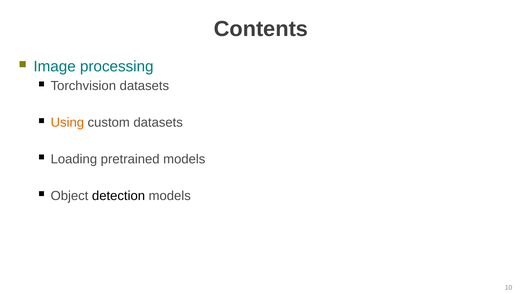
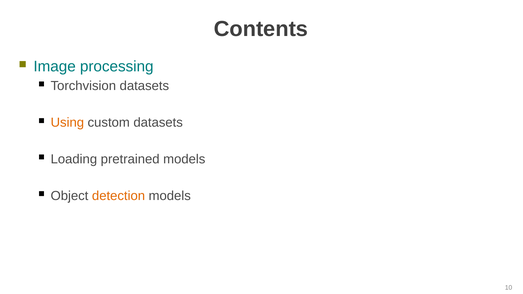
detection colour: black -> orange
